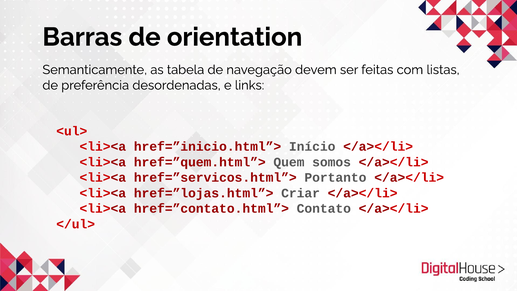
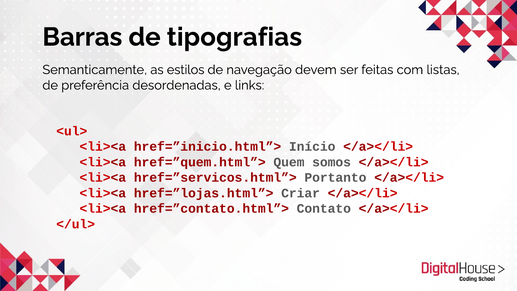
orientation: orientation -> tipografias
tabela: tabela -> estilos
